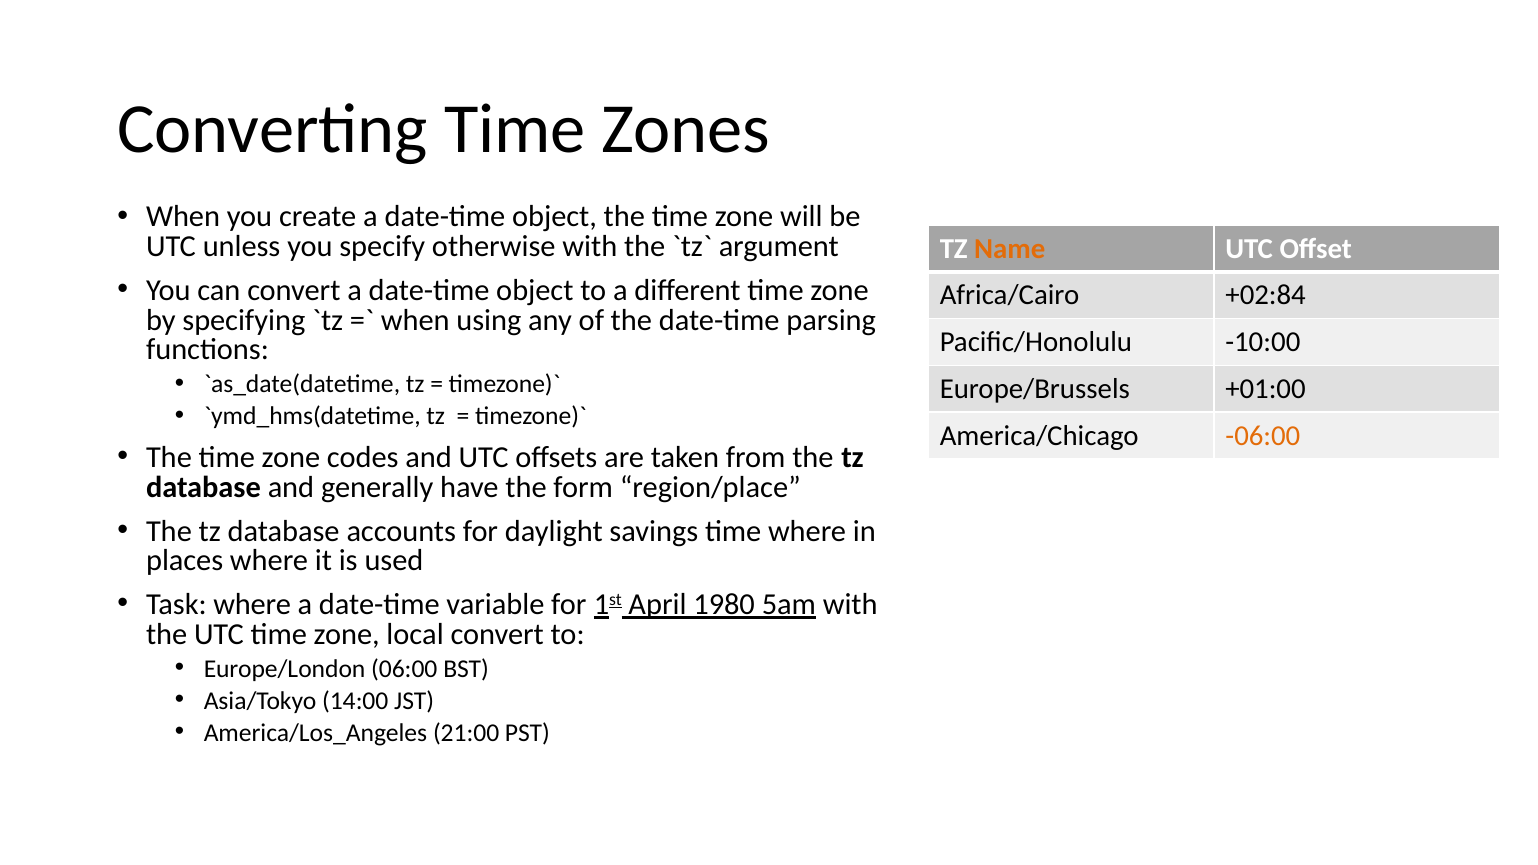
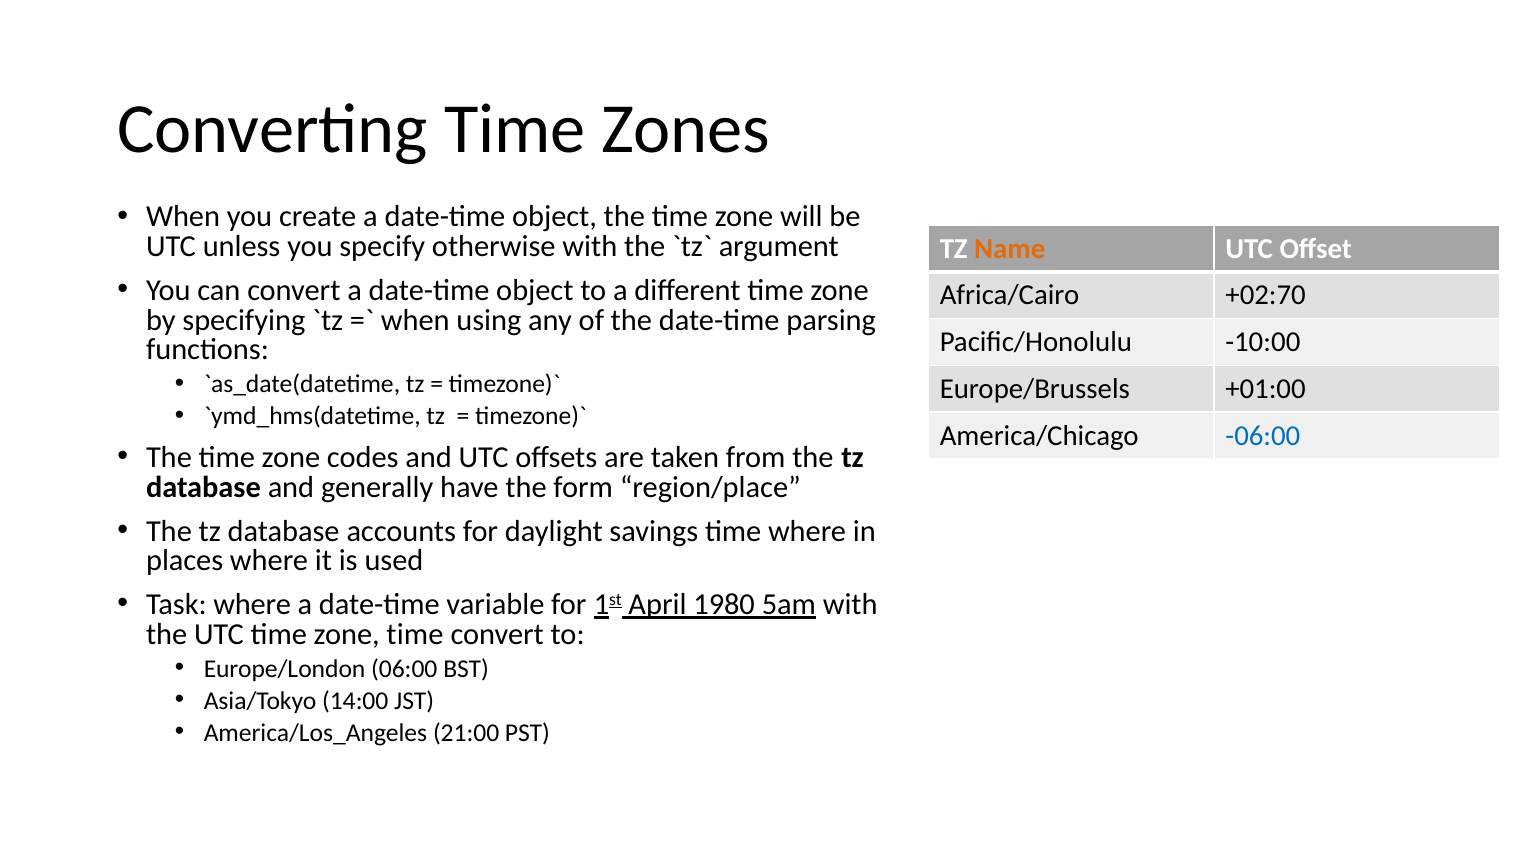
+02:84: +02:84 -> +02:70
-06:00 colour: orange -> blue
zone local: local -> time
